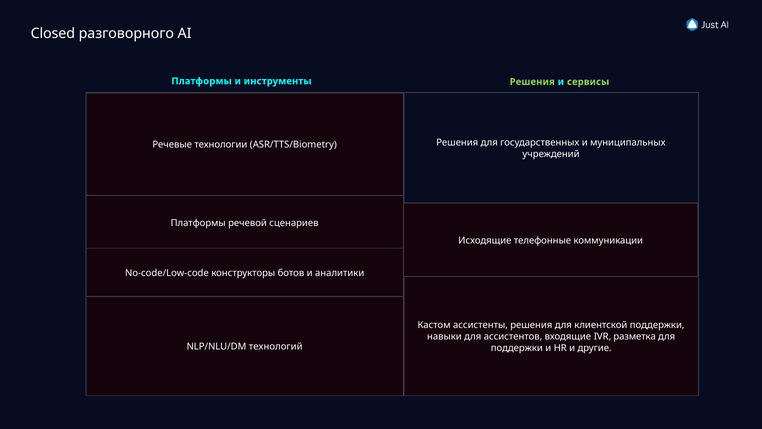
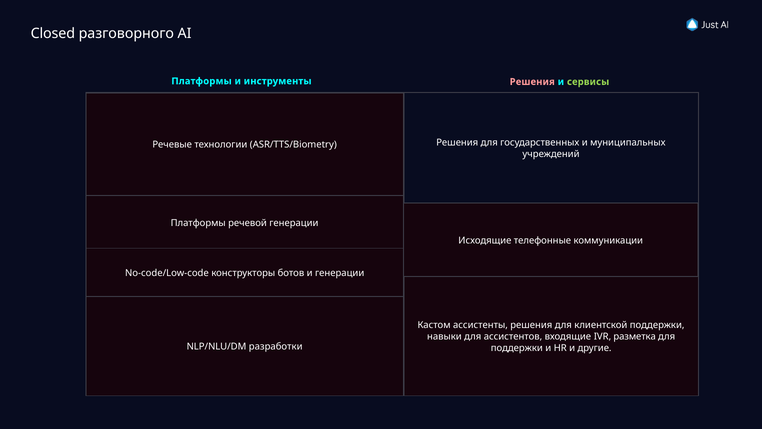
Решения at (532, 82) colour: light green -> pink
речевой сценариев: сценариев -> генерации
и аналитики: аналитики -> генерации
технологий: технологий -> разработки
